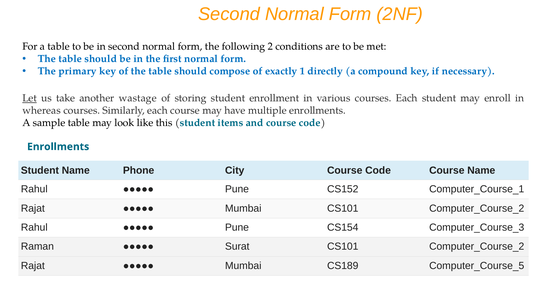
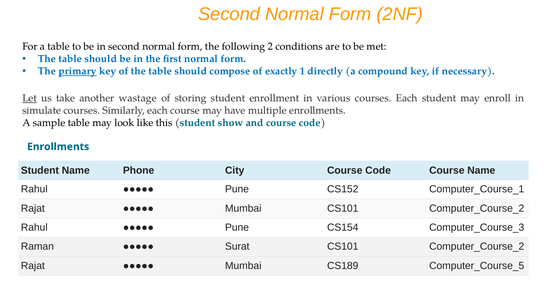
primary underline: none -> present
whereas: whereas -> simulate
items: items -> show
